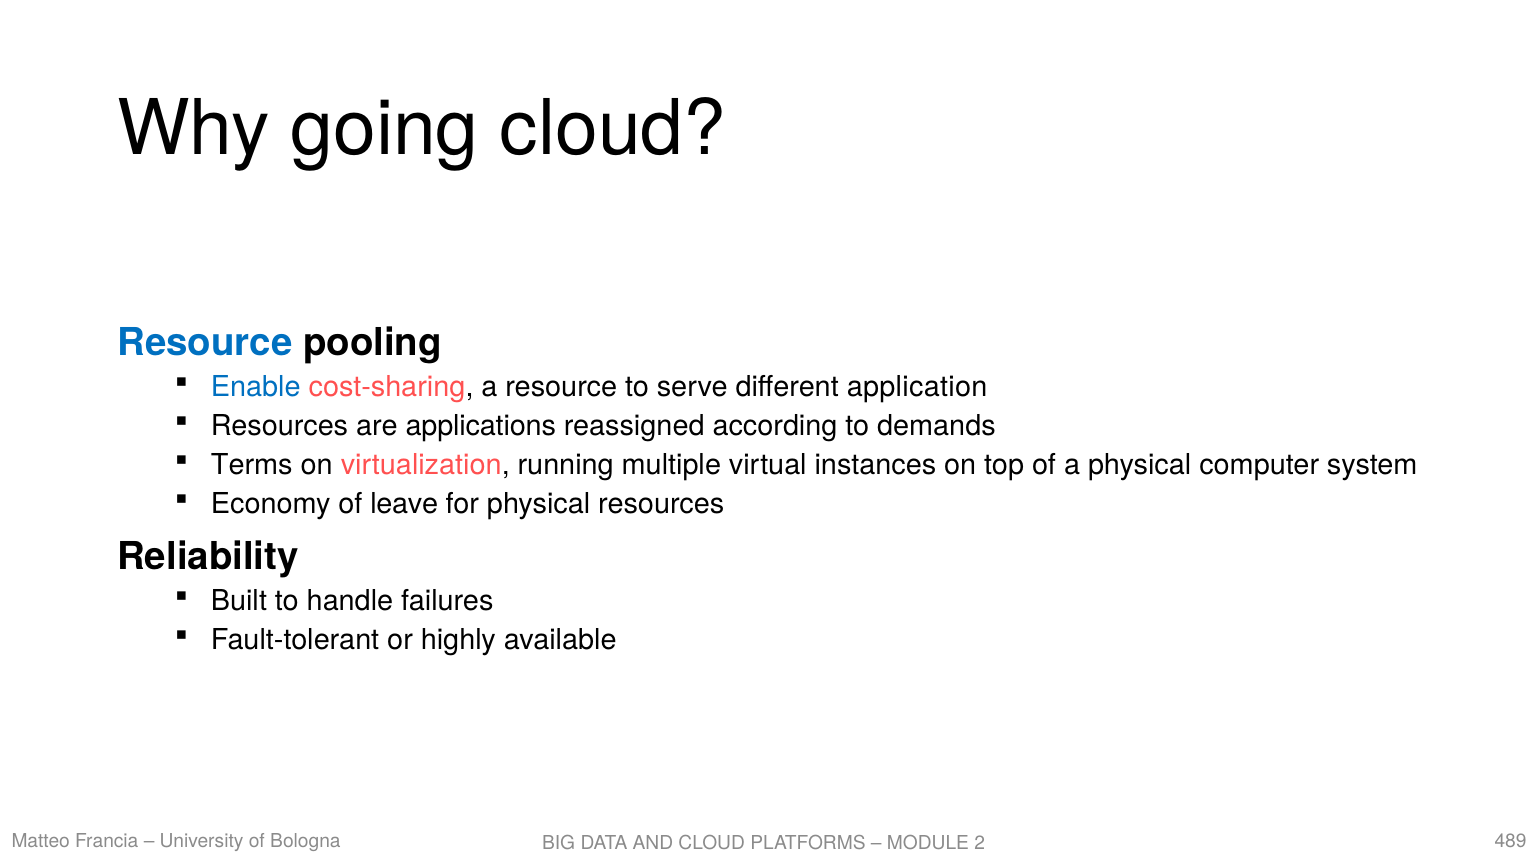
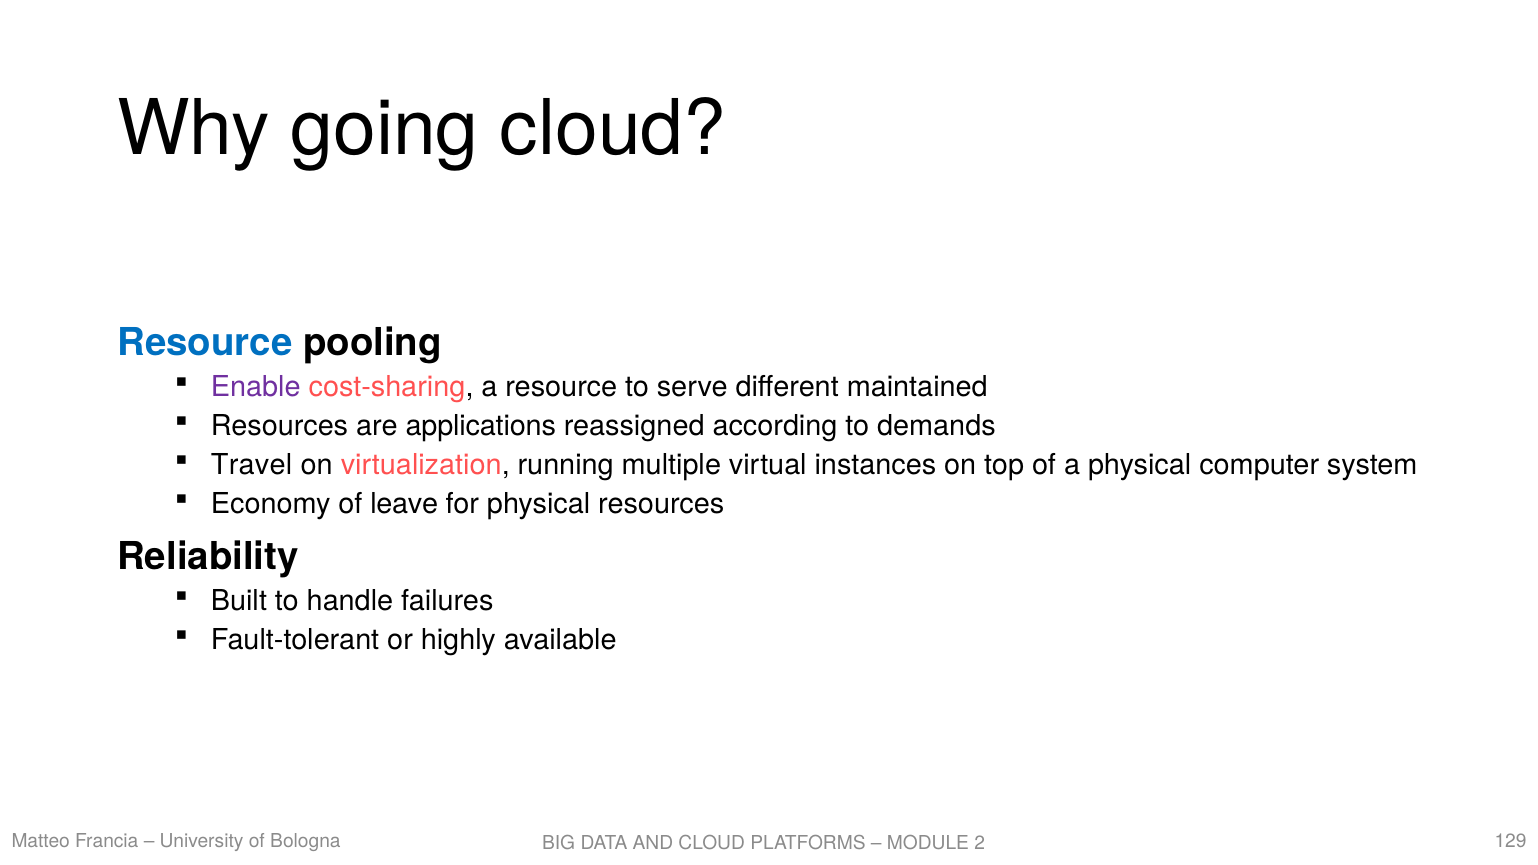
Enable colour: blue -> purple
application: application -> maintained
Terms: Terms -> Travel
489: 489 -> 129
